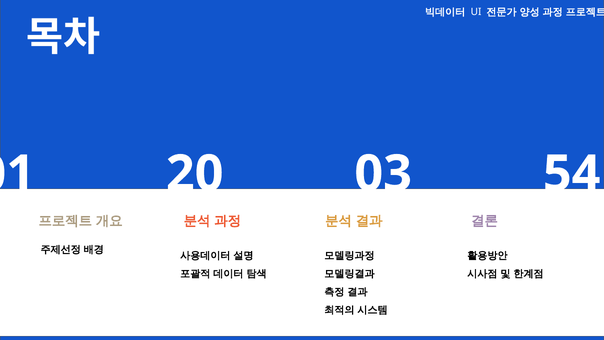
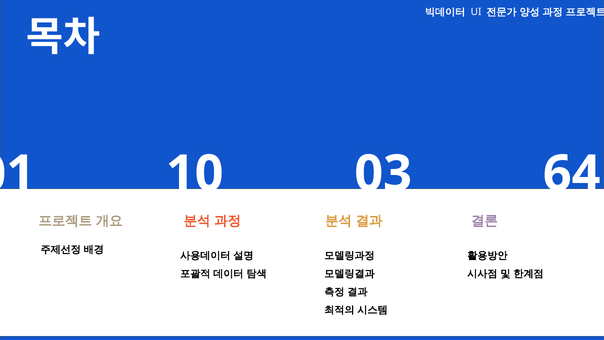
20: 20 -> 10
54: 54 -> 64
